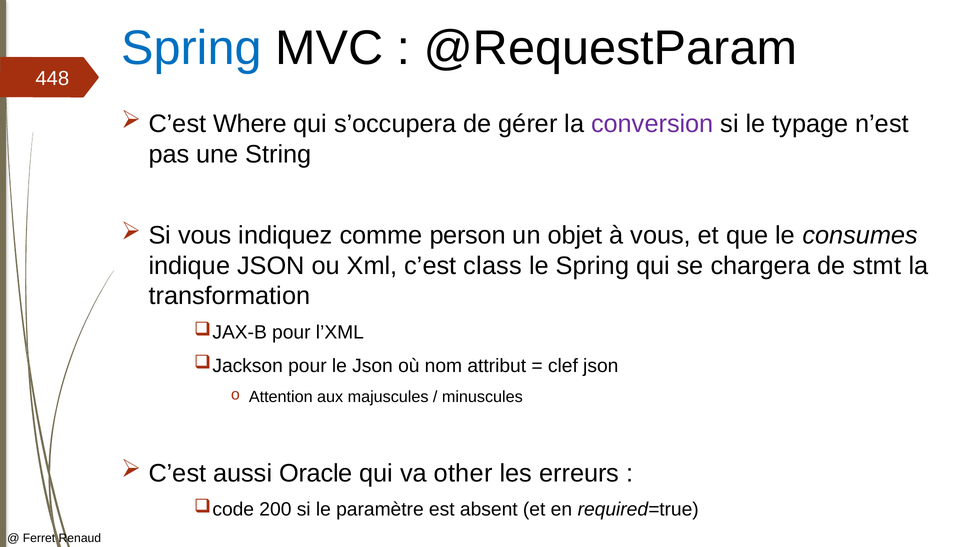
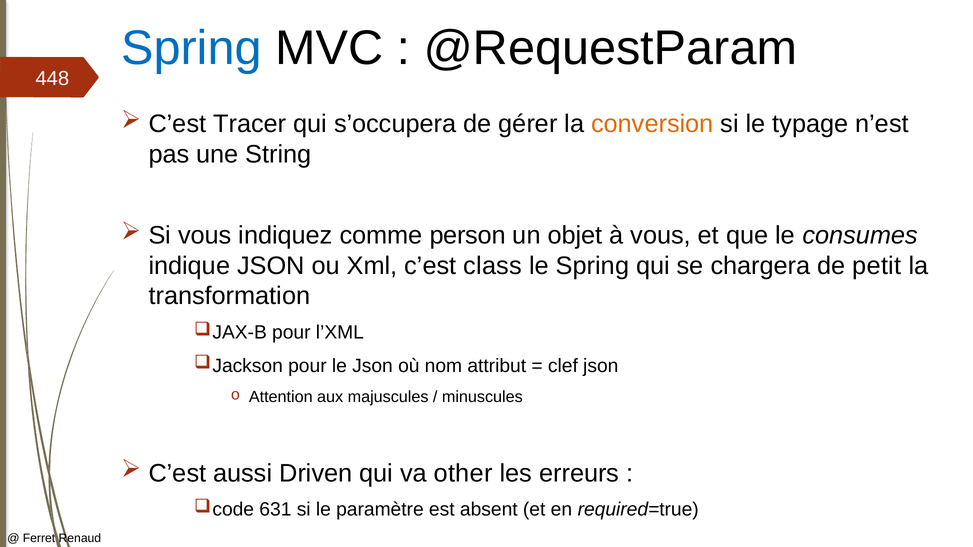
Where: Where -> Tracer
conversion colour: purple -> orange
stmt: stmt -> petit
Oracle: Oracle -> Driven
200: 200 -> 631
